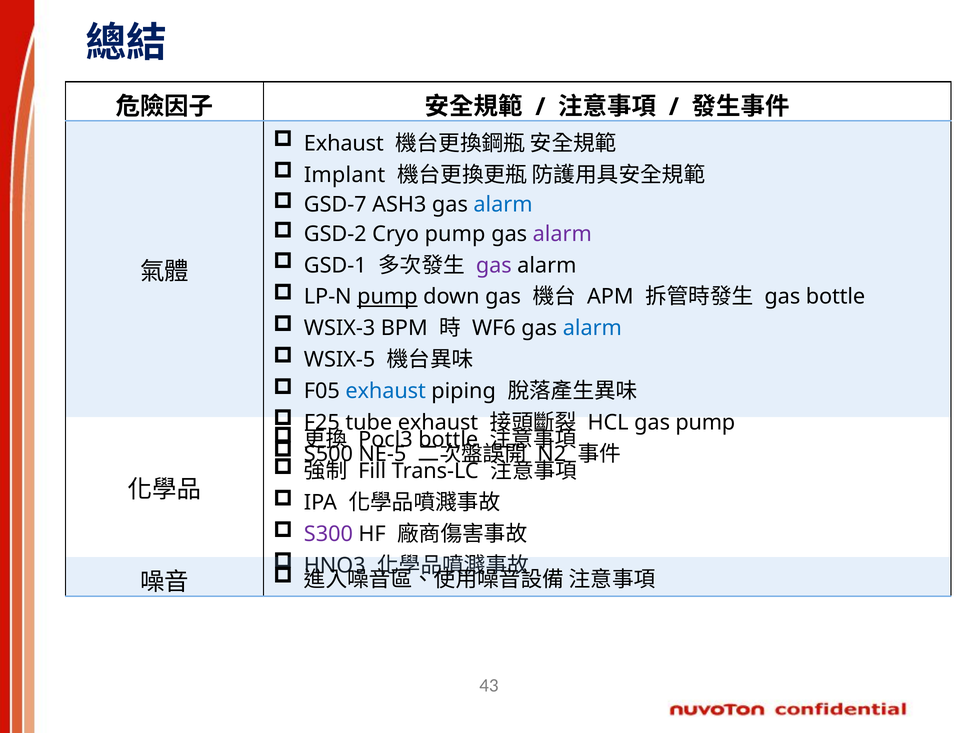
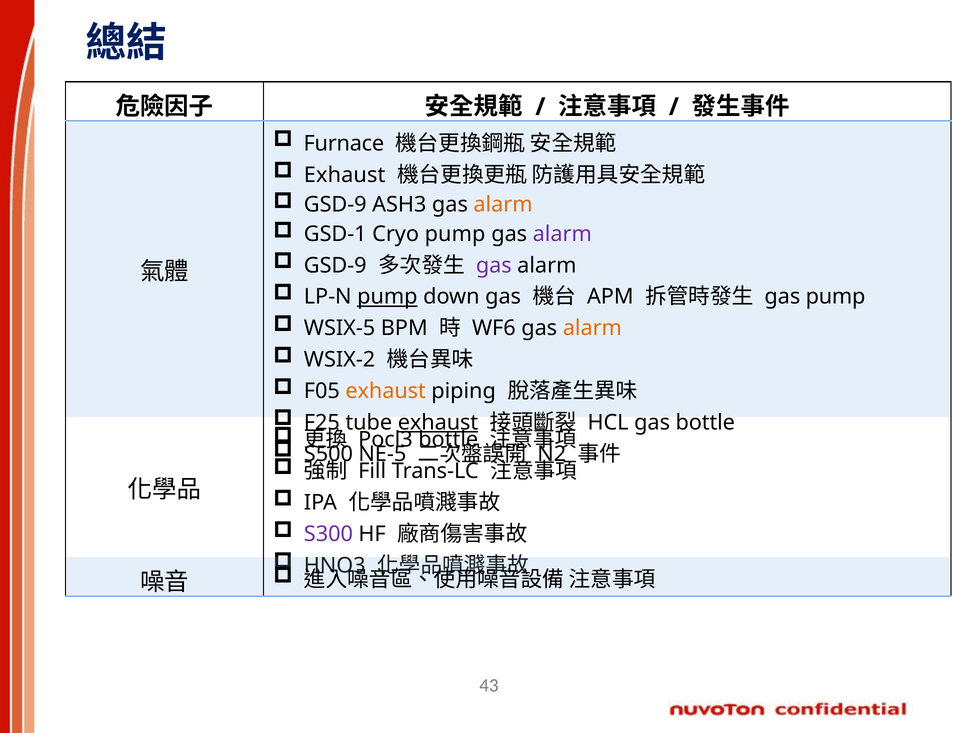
Exhaust at (344, 144): Exhaust -> Furnace
Implant at (345, 175): Implant -> Exhaust
GSD-7 at (335, 205): GSD-7 -> GSD-9
alarm at (503, 205) colour: blue -> orange
GSD-2: GSD-2 -> GSD-1
GSD-1 at (335, 266): GSD-1 -> GSD-9
gas bottle: bottle -> pump
WSIX-3: WSIX-3 -> WSIX-5
alarm at (592, 328) colour: blue -> orange
WSIX-5: WSIX-5 -> WSIX-2
exhaust at (386, 391) colour: blue -> orange
exhaust at (438, 423) underline: none -> present
gas pump: pump -> bottle
